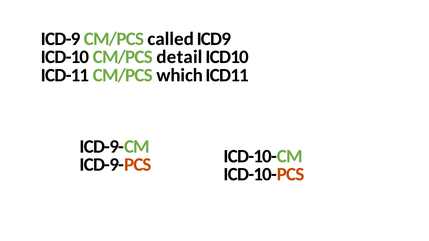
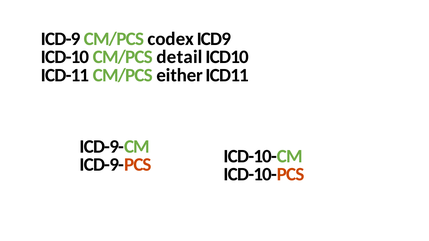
called: called -> codex
which: which -> either
